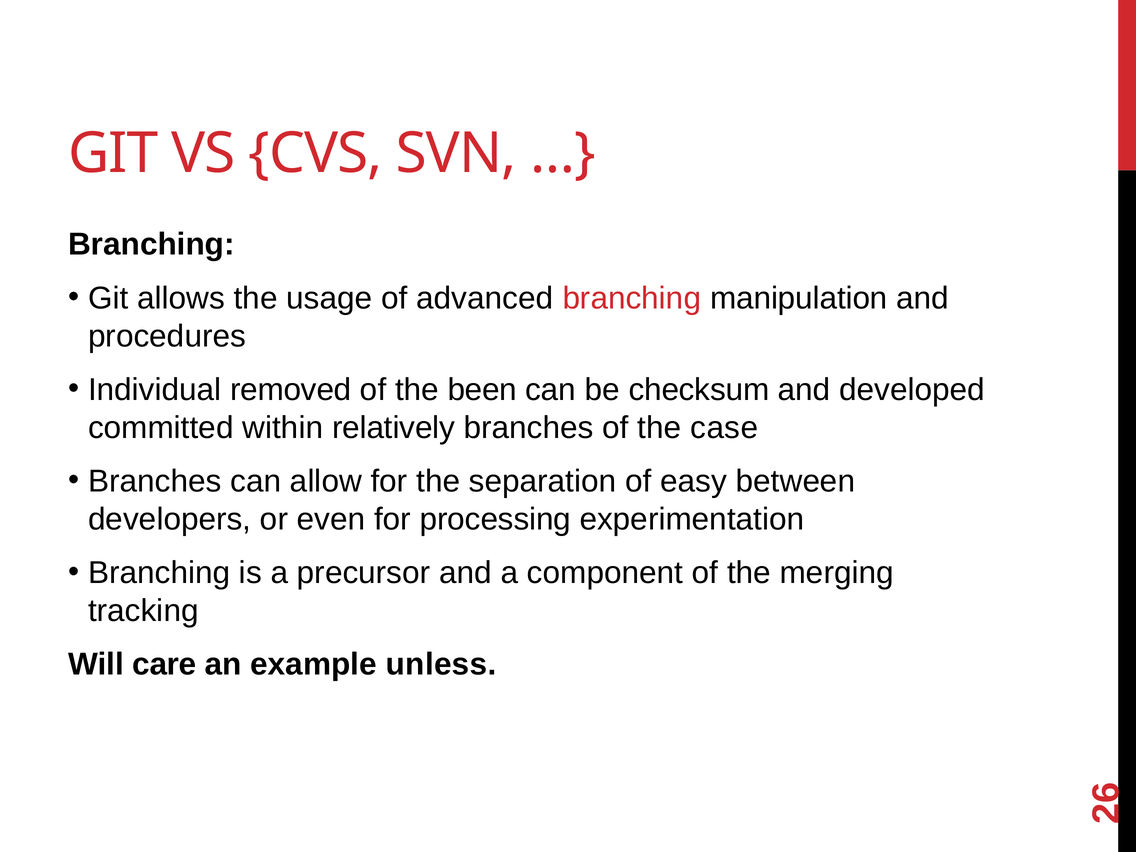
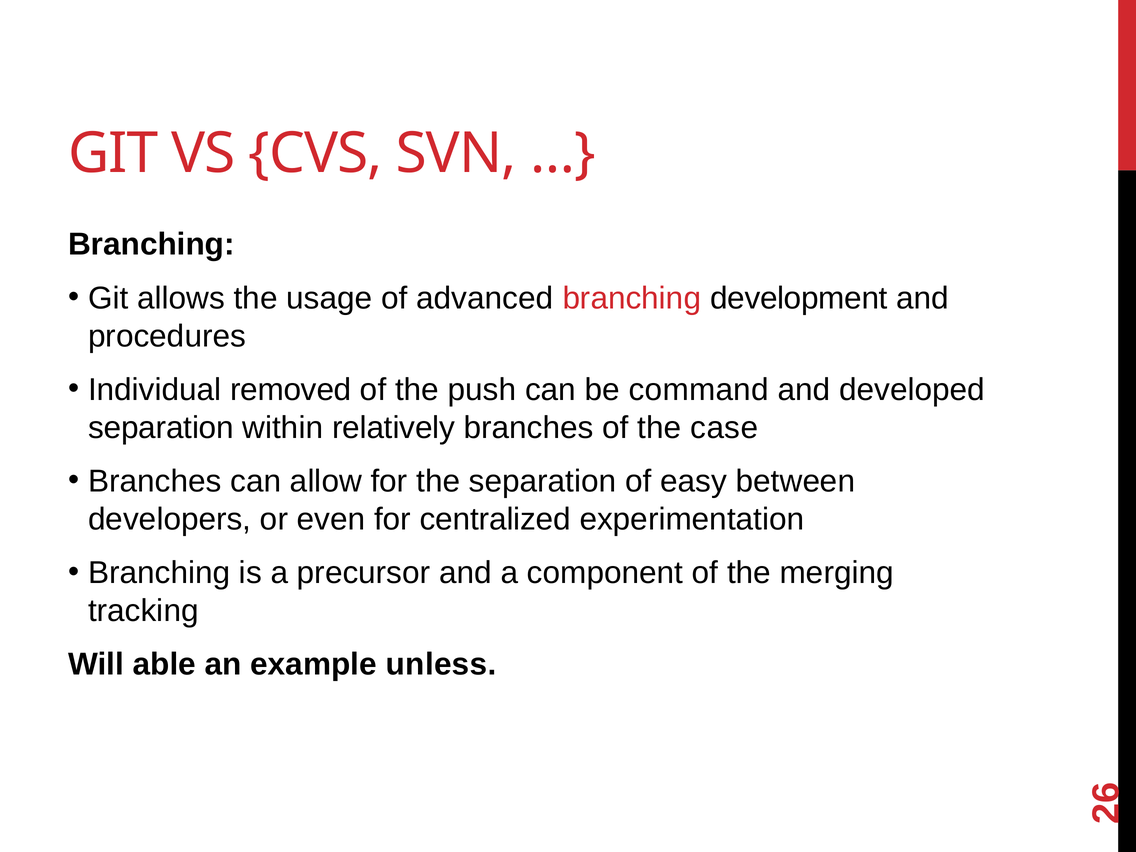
manipulation: manipulation -> development
been: been -> push
checksum: checksum -> command
committed at (161, 428): committed -> separation
processing: processing -> centralized
care: care -> able
